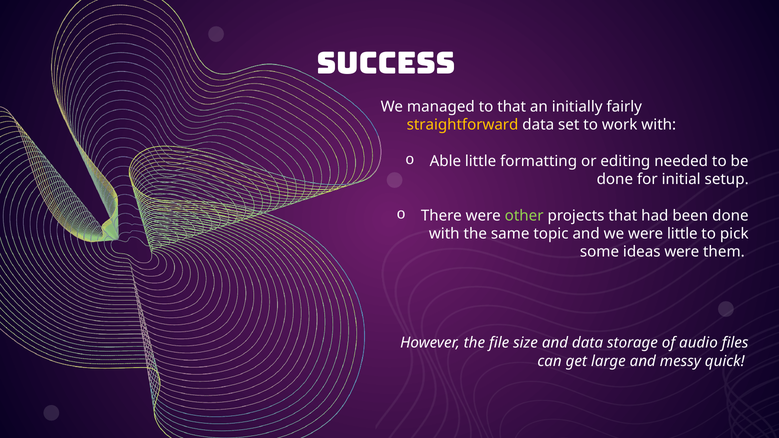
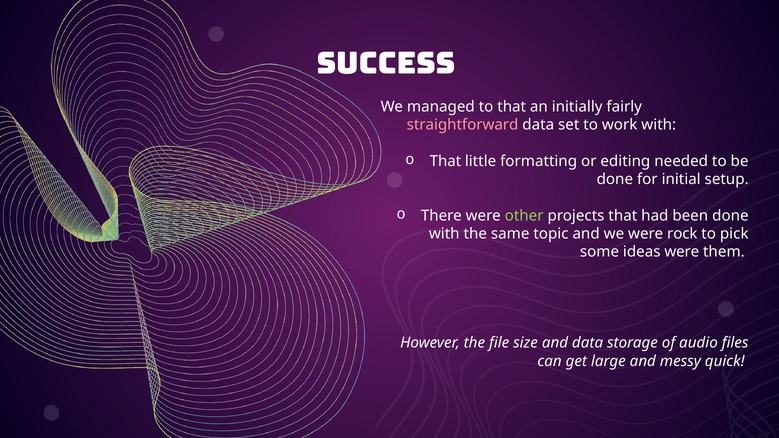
straightforward colour: yellow -> pink
Able at (445, 161): Able -> That
were little: little -> rock
